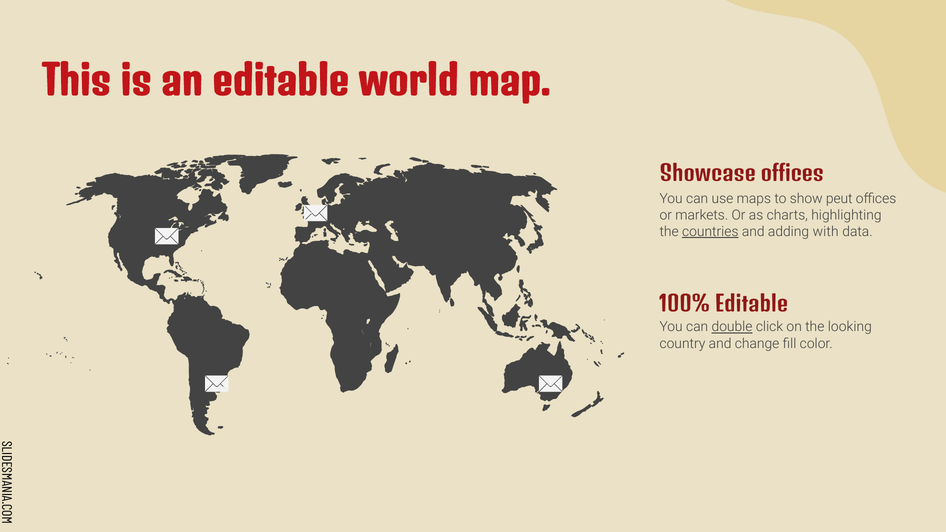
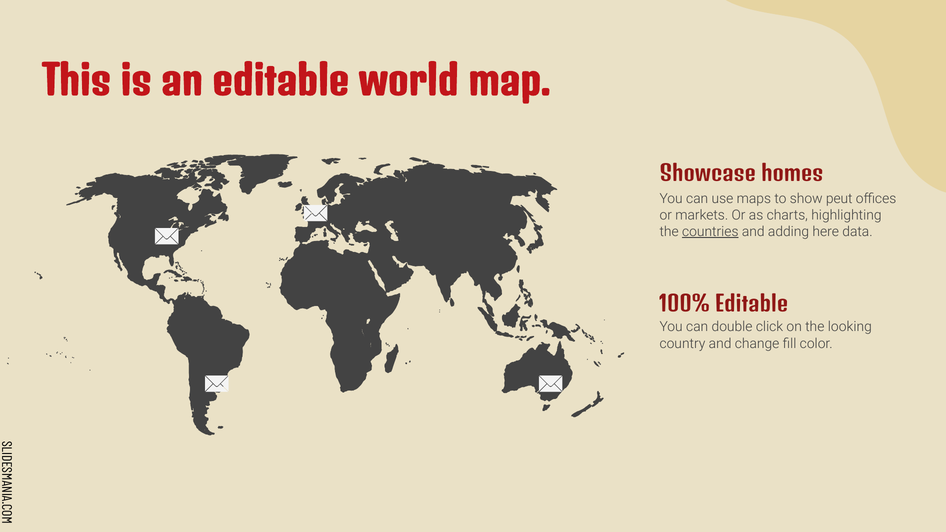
Showcase offices: offices -> homes
with: with -> here
double underline: present -> none
